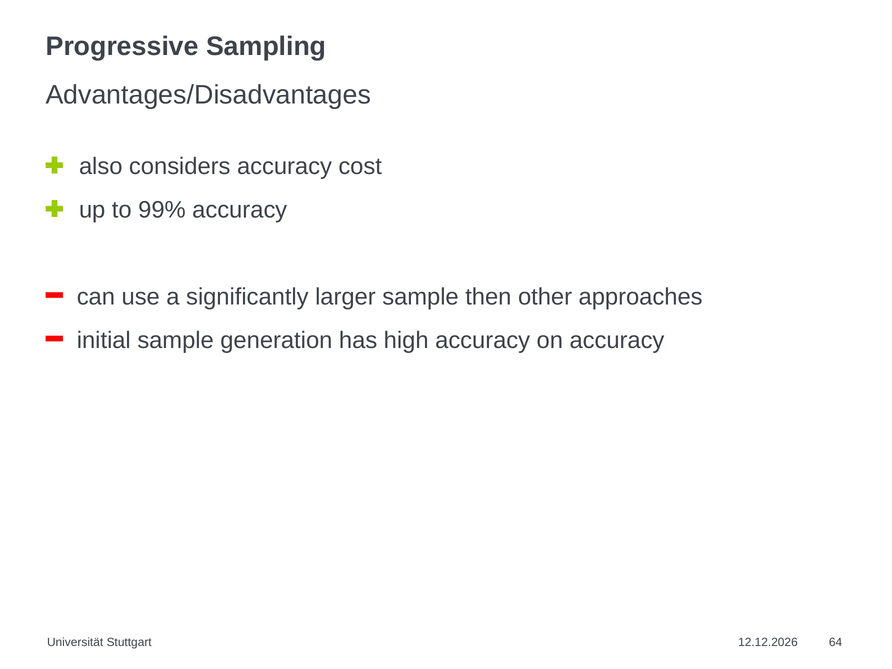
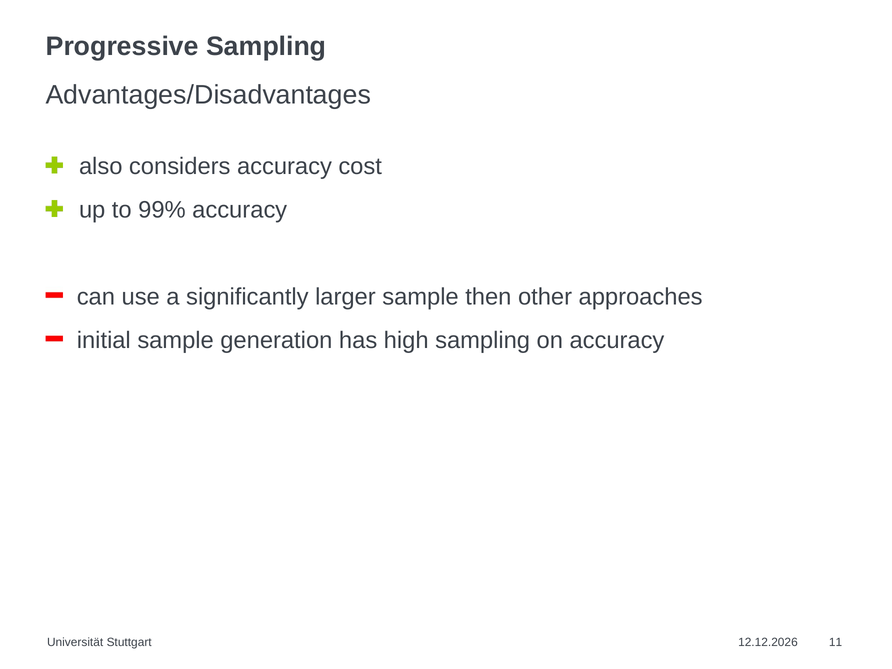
high accuracy: accuracy -> sampling
64: 64 -> 11
